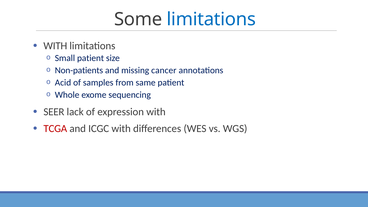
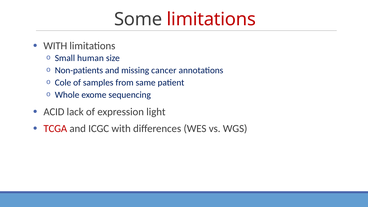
limitations at (211, 19) colour: blue -> red
Small patient: patient -> human
Acid: Acid -> Cole
SEER: SEER -> ACID
expression with: with -> light
